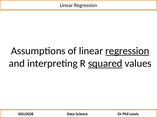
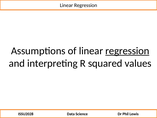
squared underline: present -> none
